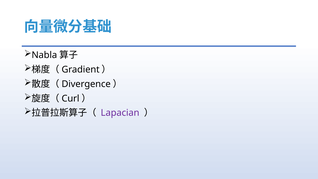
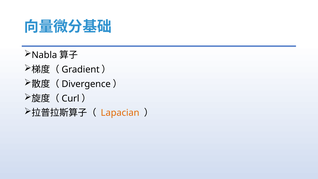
Lapacian colour: purple -> orange
